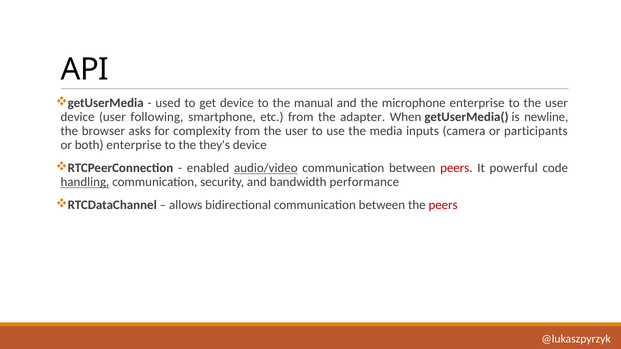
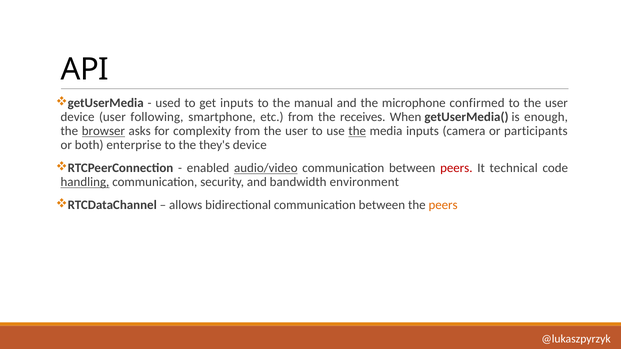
get device: device -> inputs
microphone enterprise: enterprise -> confirmed
adapter: adapter -> receives
newline: newline -> enough
browser underline: none -> present
the at (357, 131) underline: none -> present
powerful: powerful -> technical
performance: performance -> environment
peers at (443, 205) colour: red -> orange
